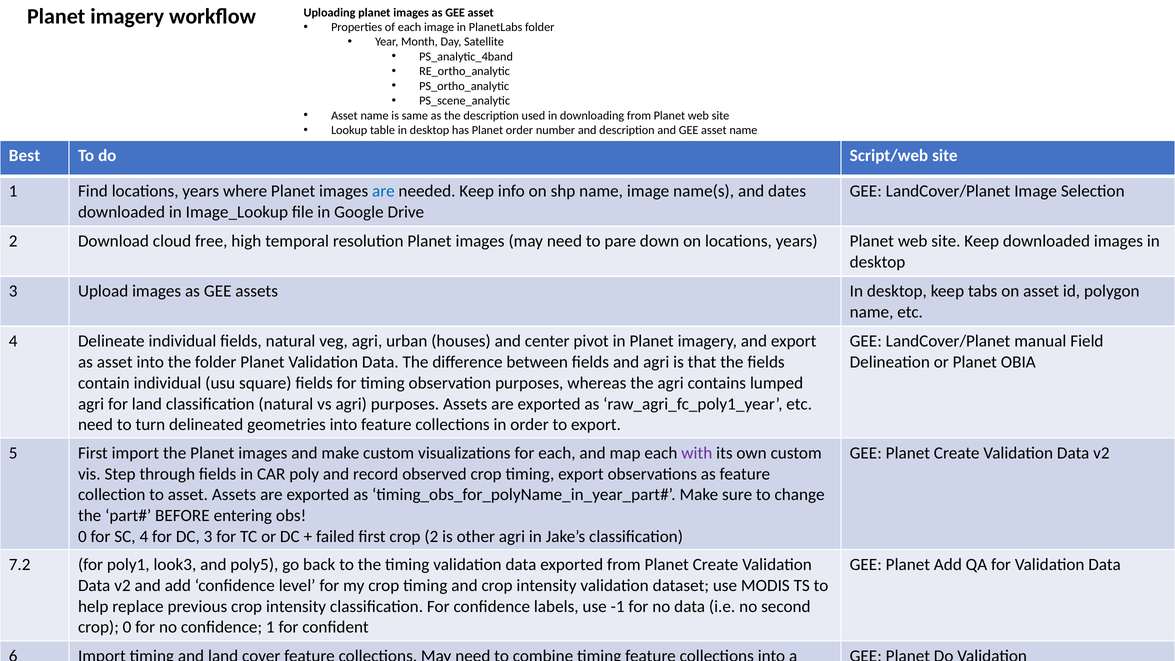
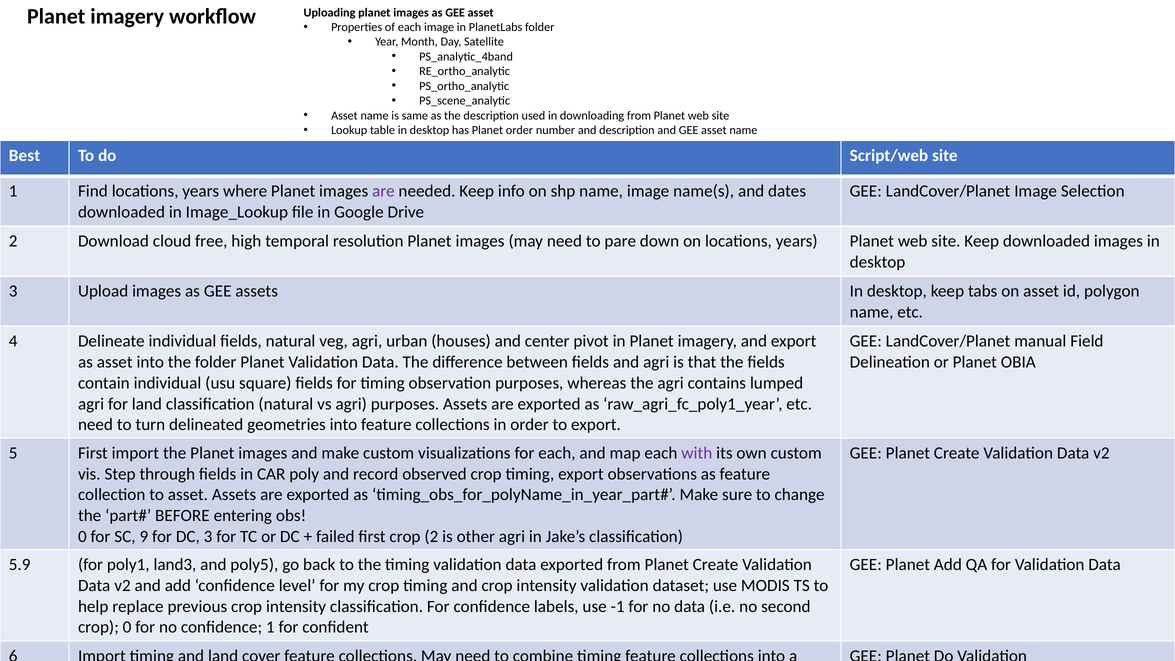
are at (383, 191) colour: blue -> purple
SC 4: 4 -> 9
7.2: 7.2 -> 5.9
look3: look3 -> land3
